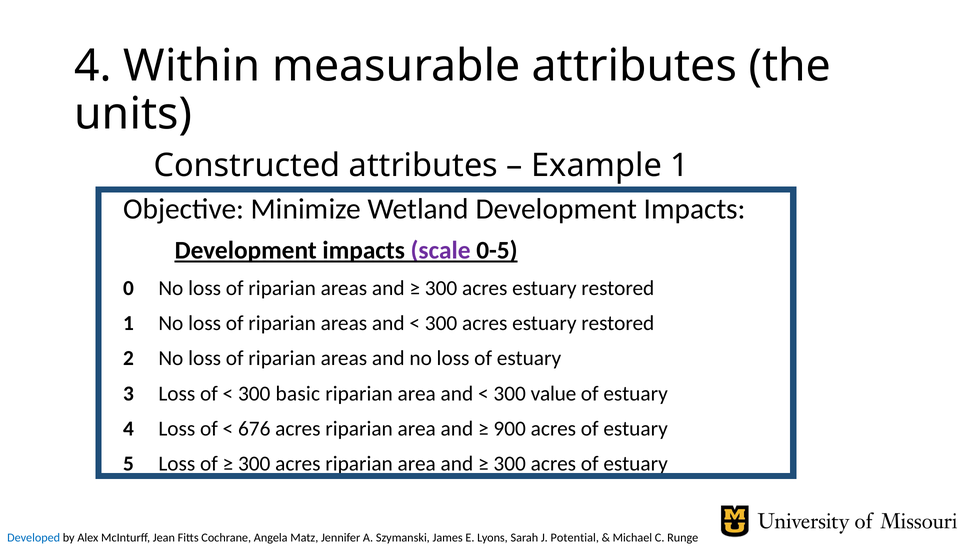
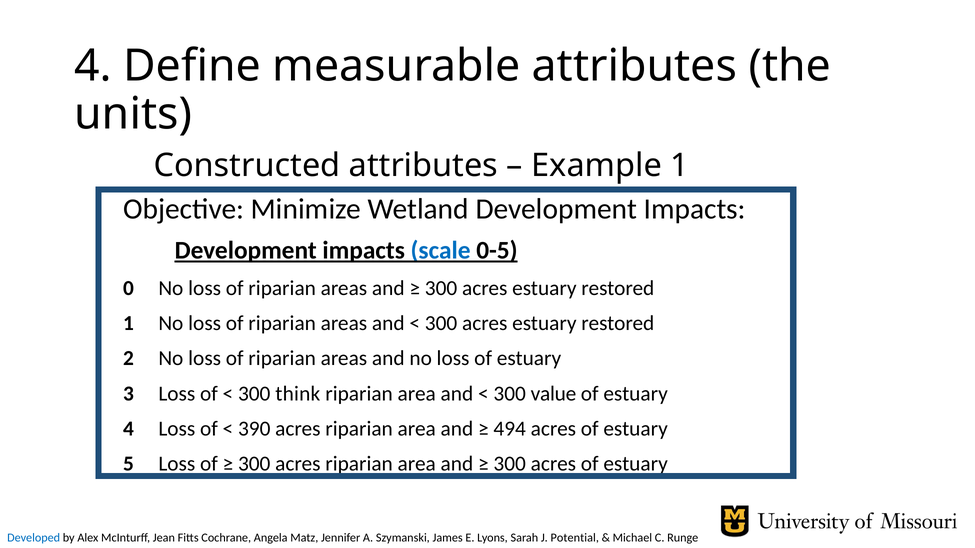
Within: Within -> Define
scale colour: purple -> blue
basic: basic -> think
676: 676 -> 390
900: 900 -> 494
